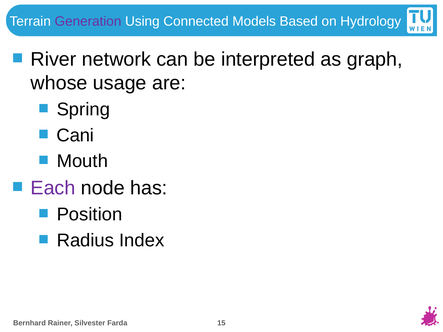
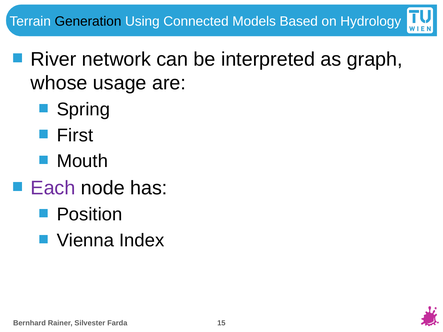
Generation colour: purple -> black
Cani: Cani -> First
Radius: Radius -> Vienna
